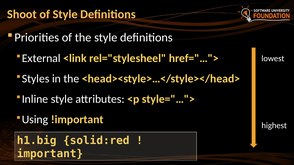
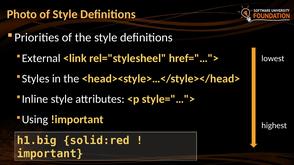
Shoot: Shoot -> Photo
